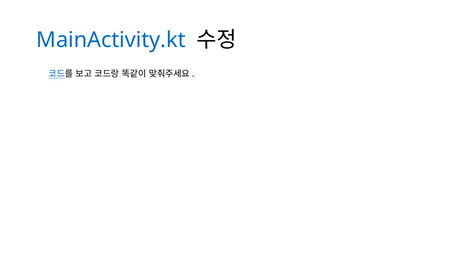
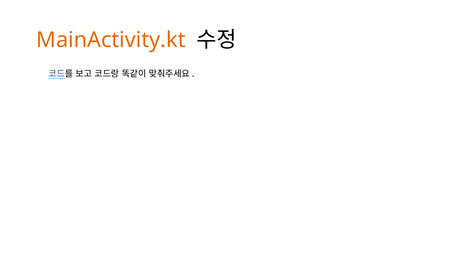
MainActivity.kt colour: blue -> orange
